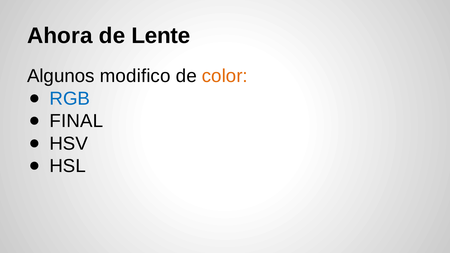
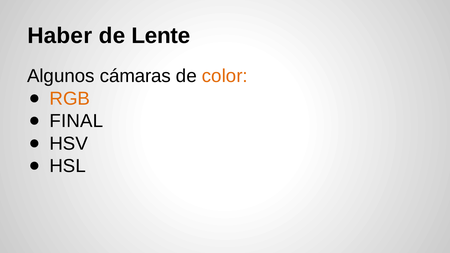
Ahora: Ahora -> Haber
modifico: modifico -> cámaras
RGB colour: blue -> orange
